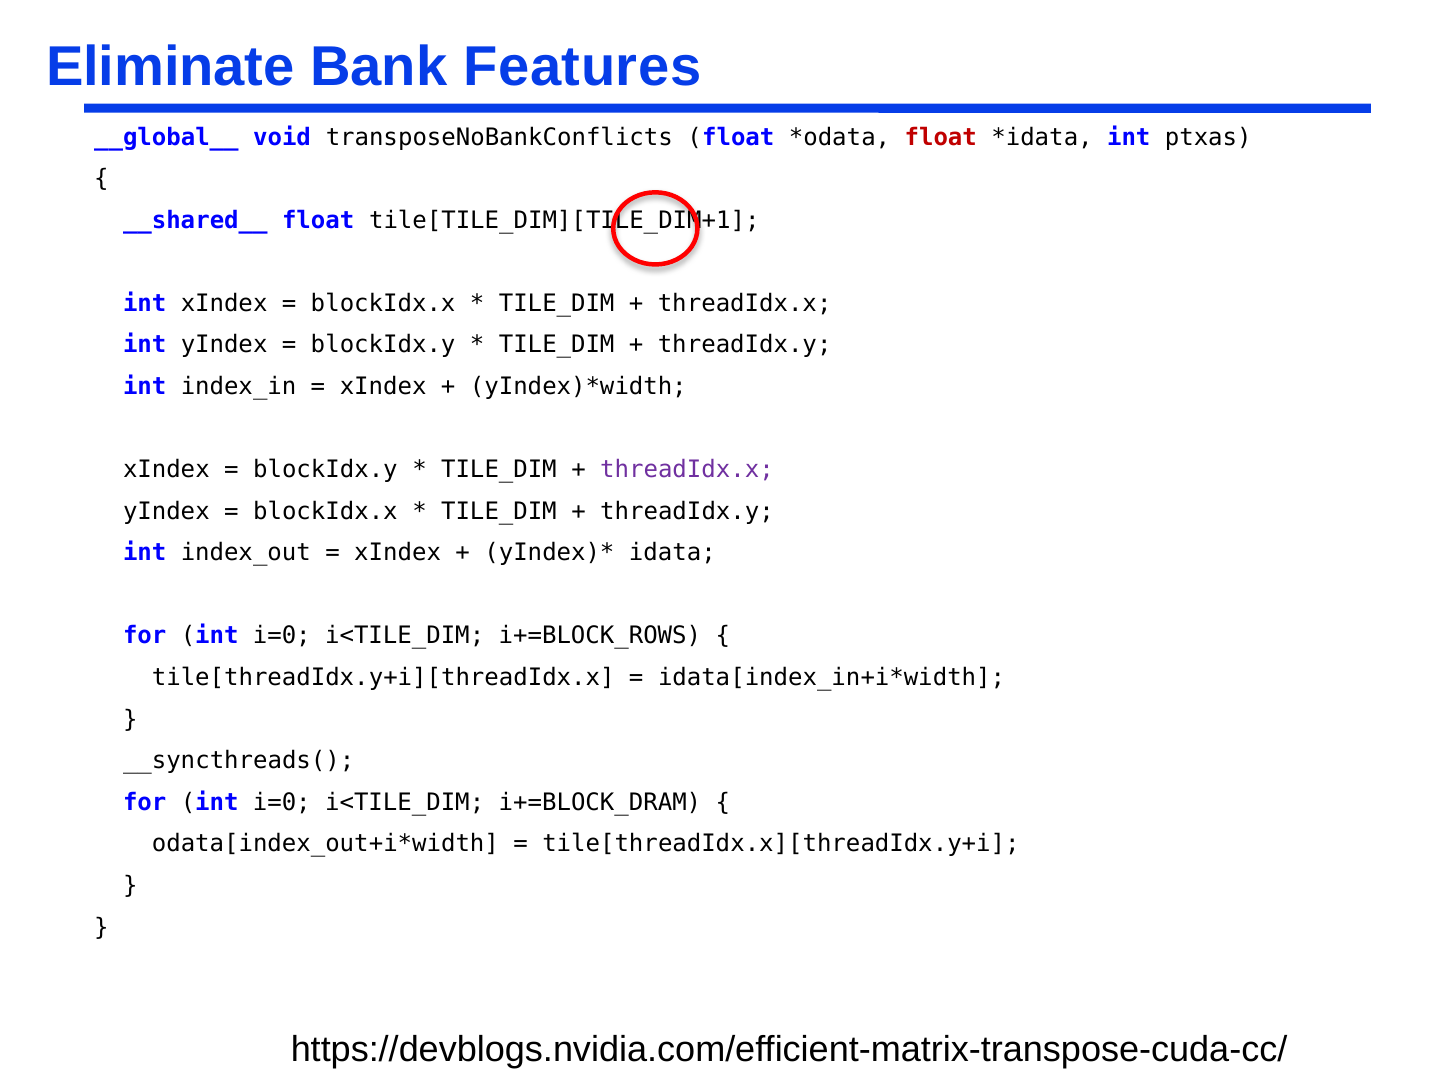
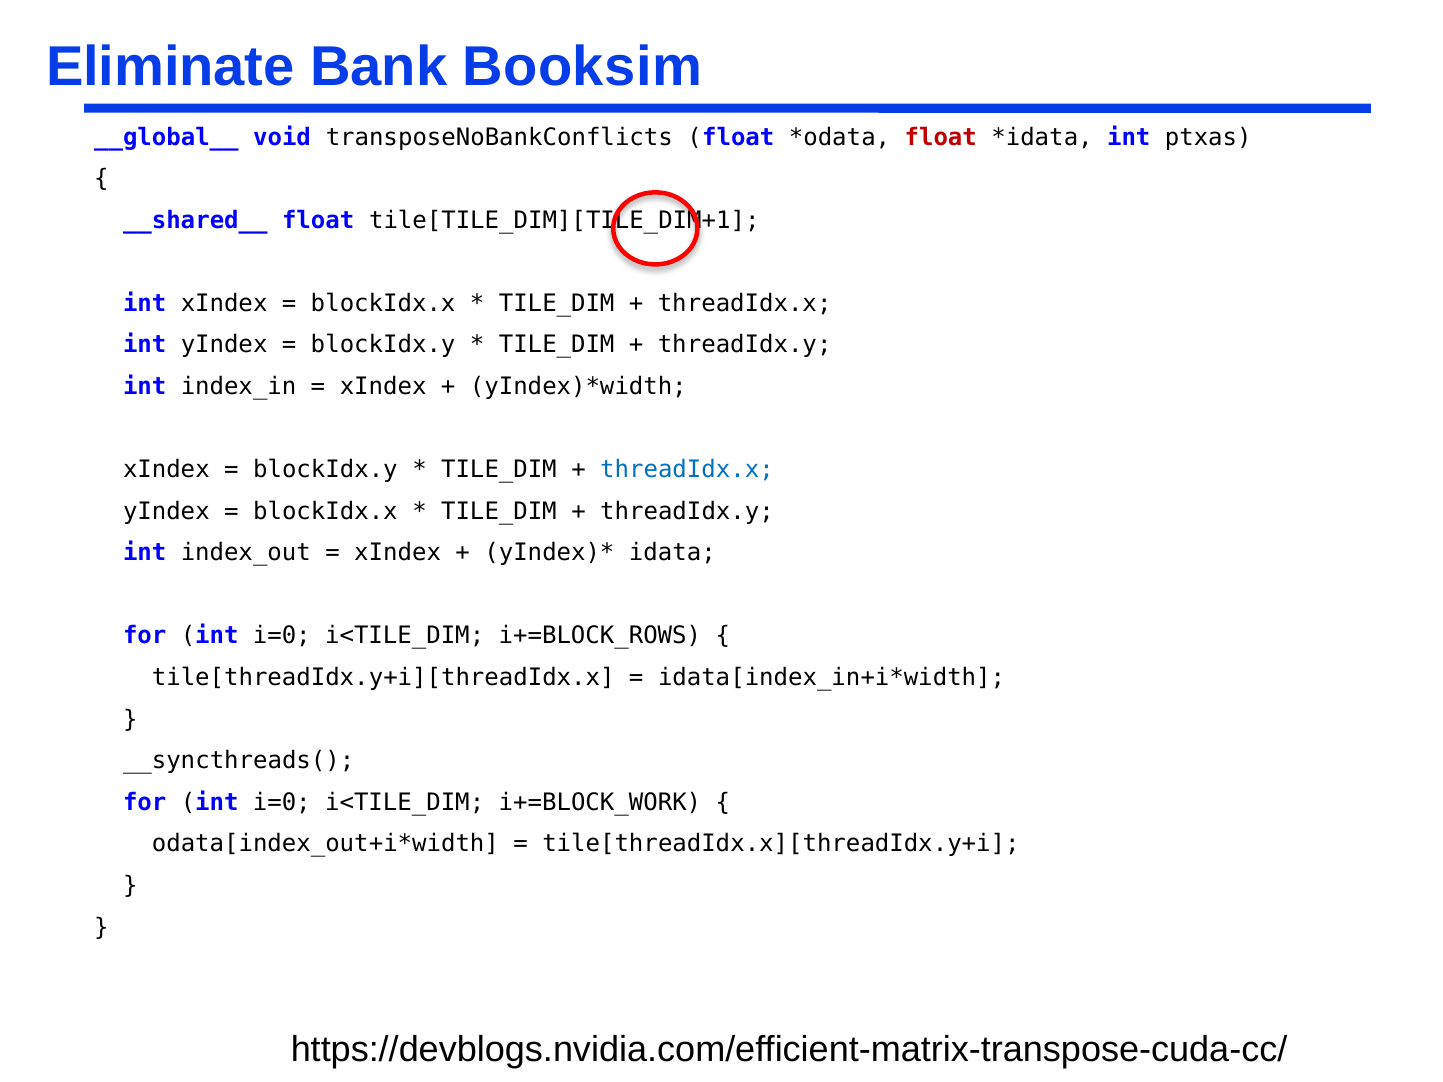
Features: Features -> Booksim
threadIdx.x at (687, 470) colour: purple -> blue
i+=BLOCK_DRAM: i+=BLOCK_DRAM -> i+=BLOCK_WORK
